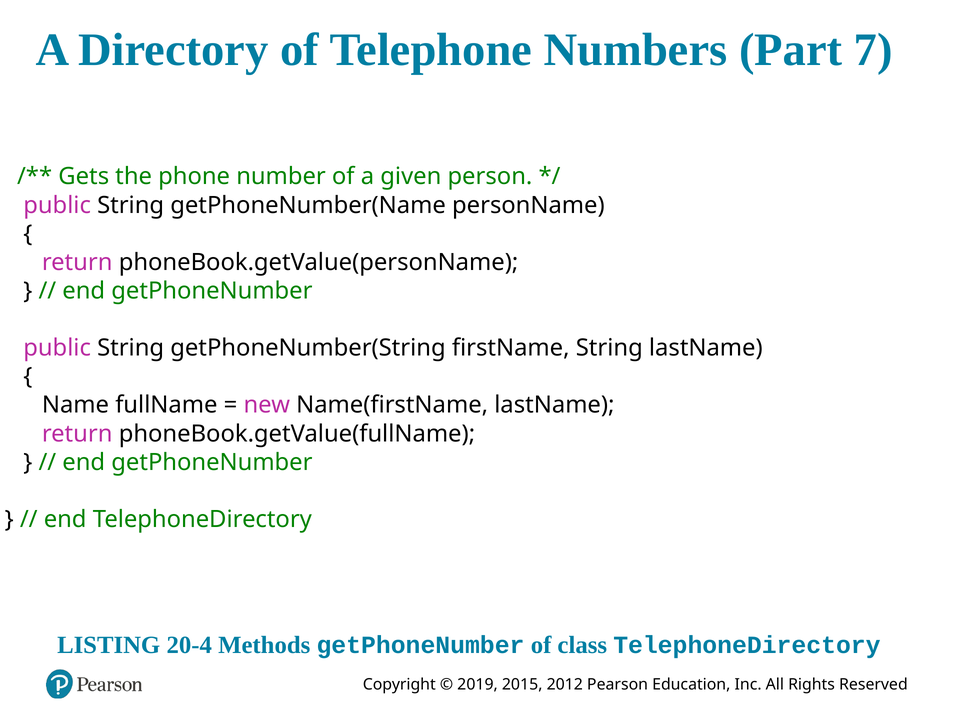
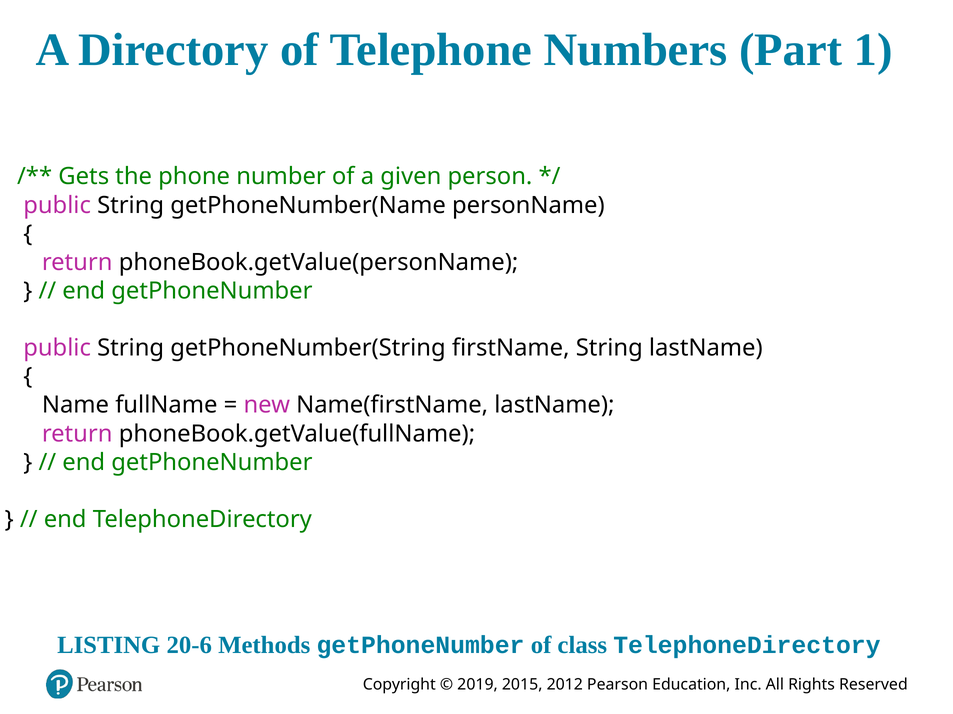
7: 7 -> 1
20-4: 20-4 -> 20-6
